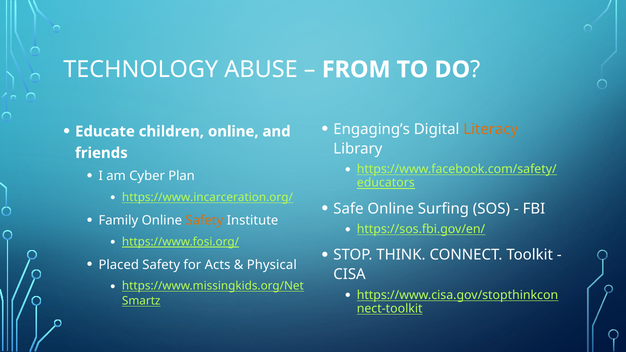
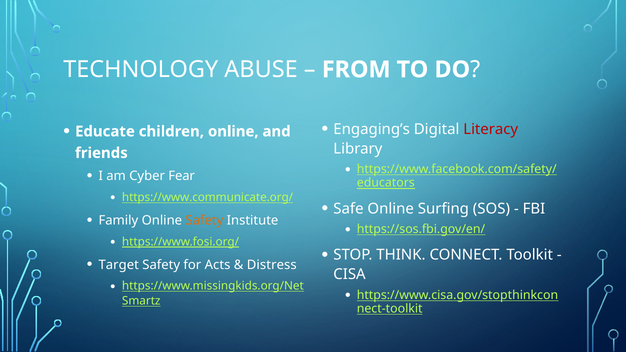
Literacy colour: orange -> red
Plan: Plan -> Fear
https://www.incarceration.org/: https://www.incarceration.org/ -> https://www.communicate.org/
Placed: Placed -> Target
Physical: Physical -> Distress
